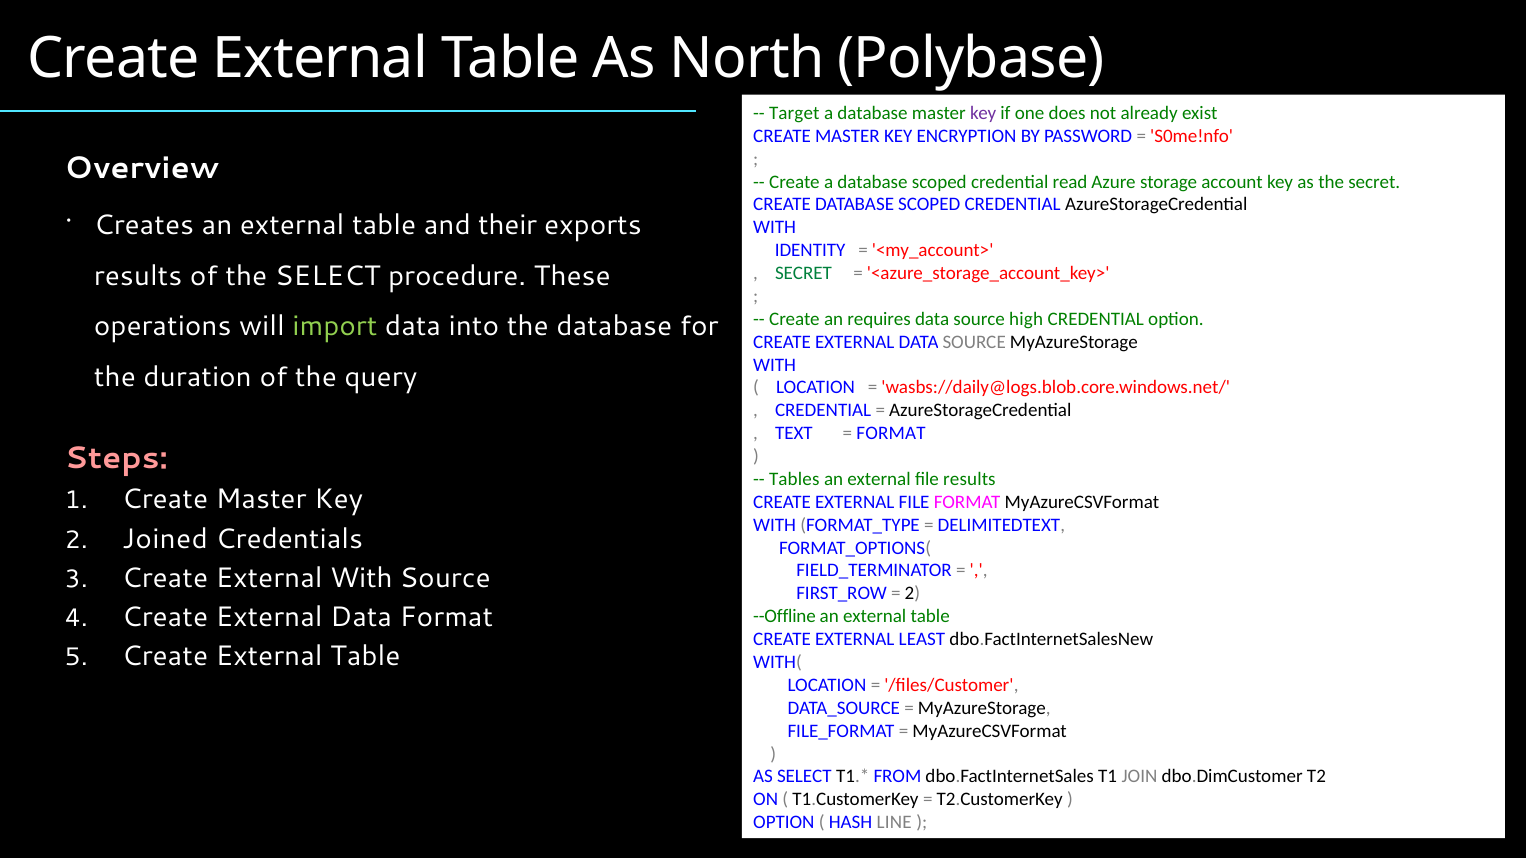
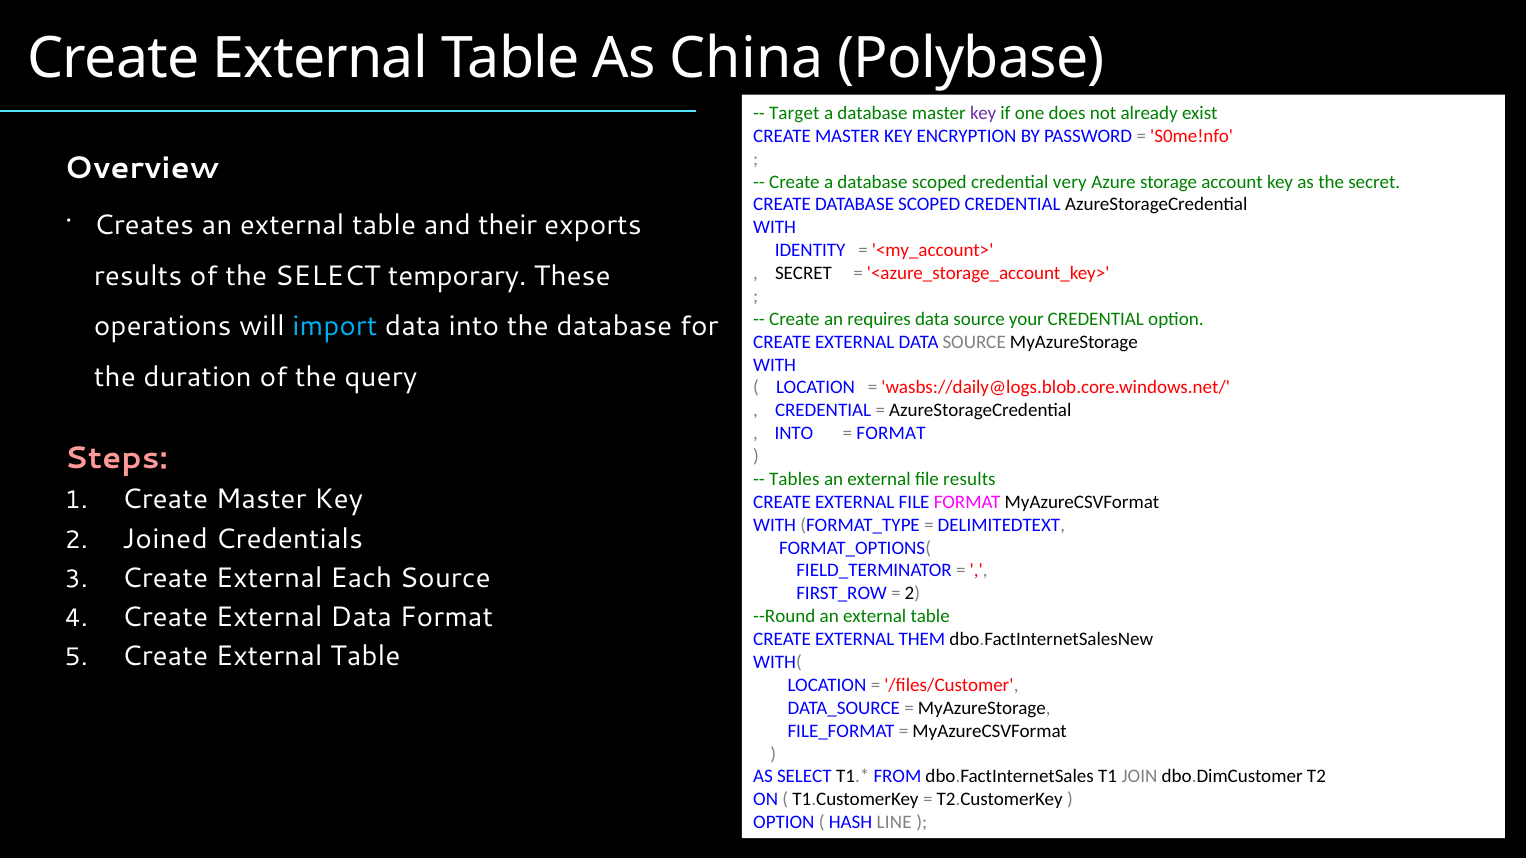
North: North -> China
read: read -> very
procedure: procedure -> temporary
SECRET at (803, 273) colour: green -> black
high: high -> your
import colour: light green -> light blue
TEXT at (794, 434): TEXT -> INTO
External With: With -> Each
--Offline: --Offline -> --Round
LEAST: LEAST -> THEM
